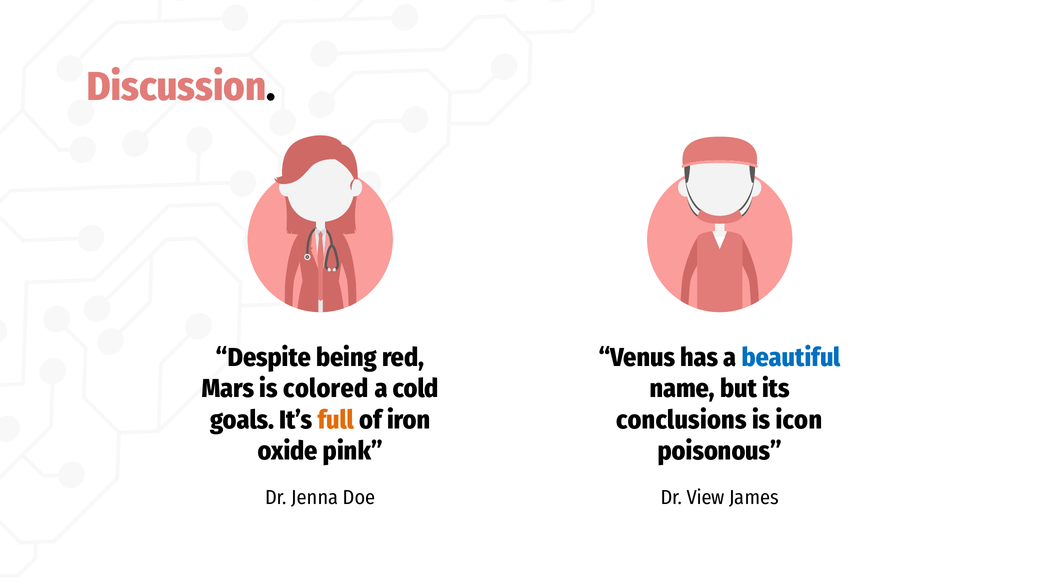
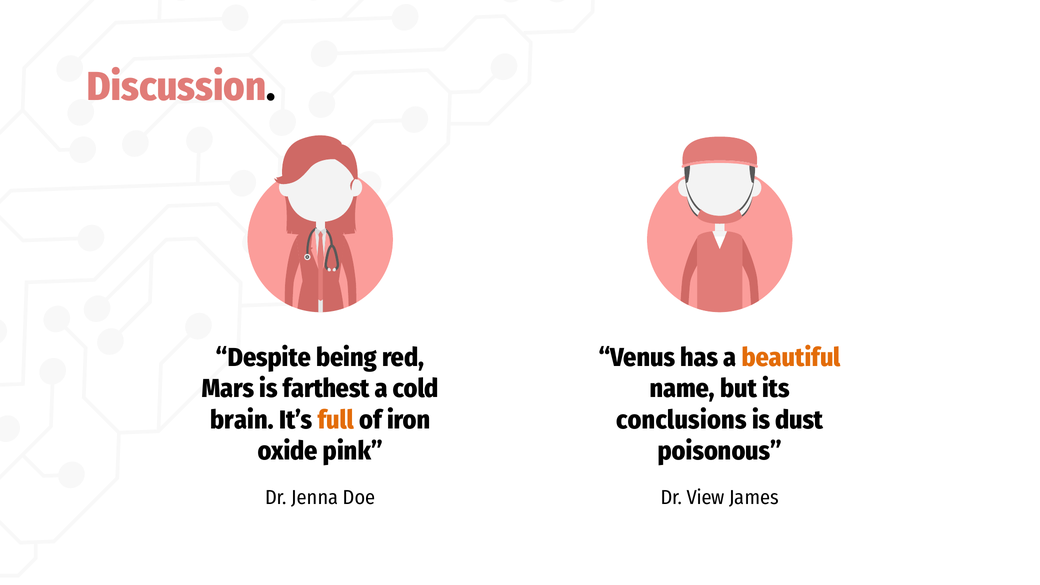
beautiful colour: blue -> orange
colored: colored -> farthest
goals: goals -> brain
icon: icon -> dust
